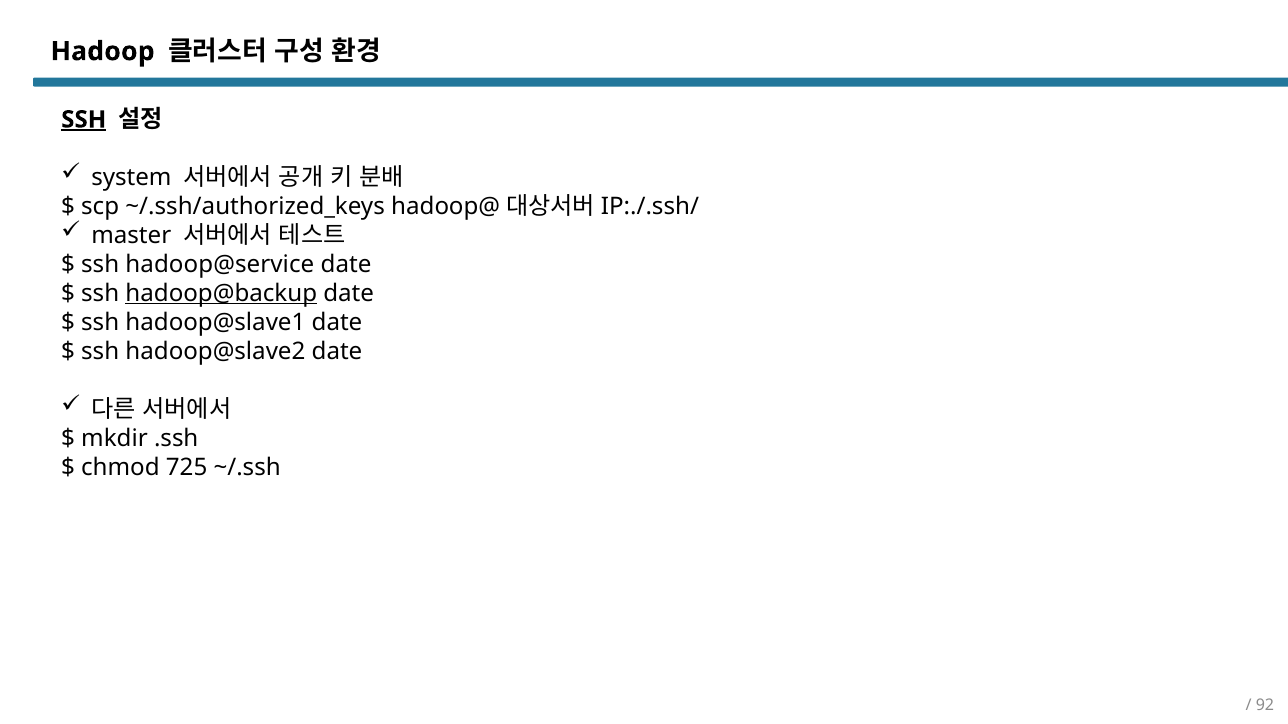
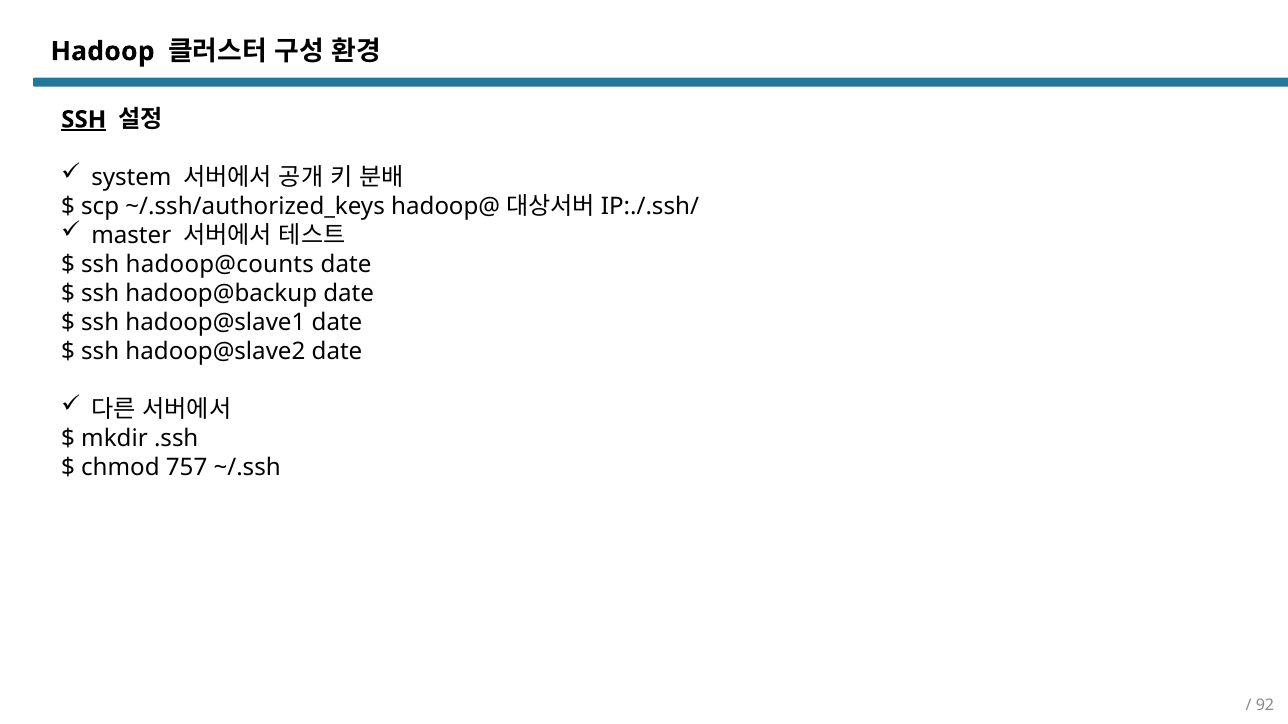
hadoop@service: hadoop@service -> hadoop@counts
hadoop@backup underline: present -> none
725: 725 -> 757
